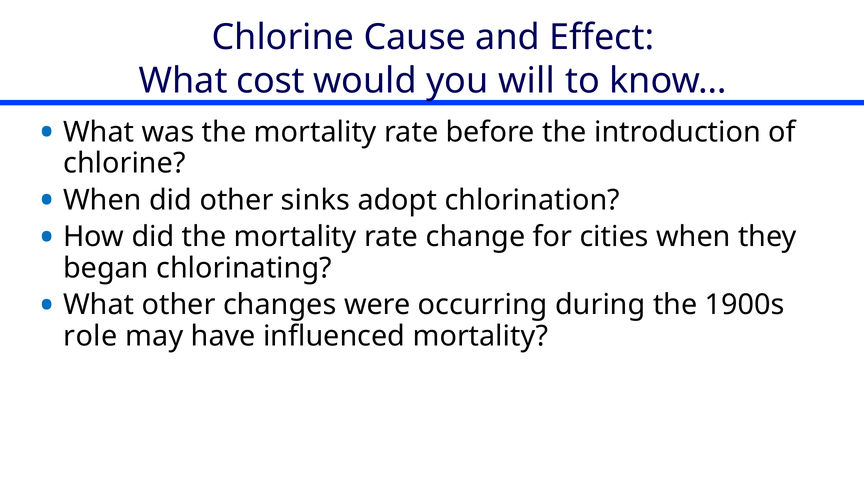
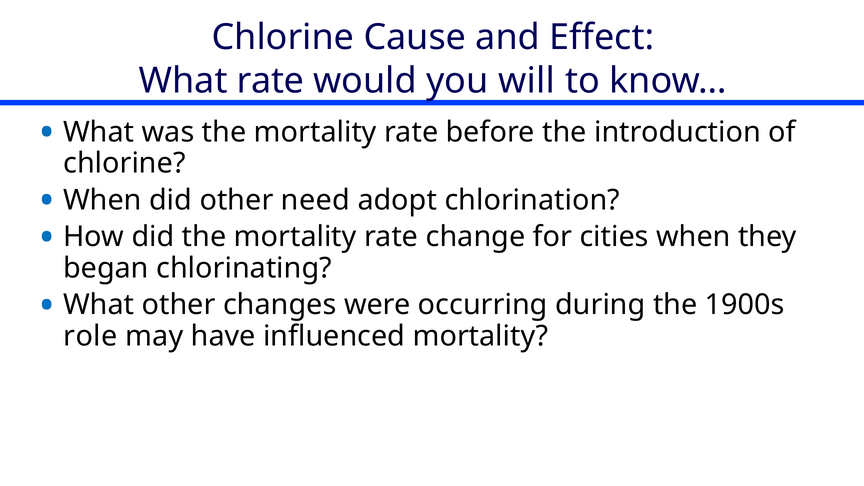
What cost: cost -> rate
sinks: sinks -> need
